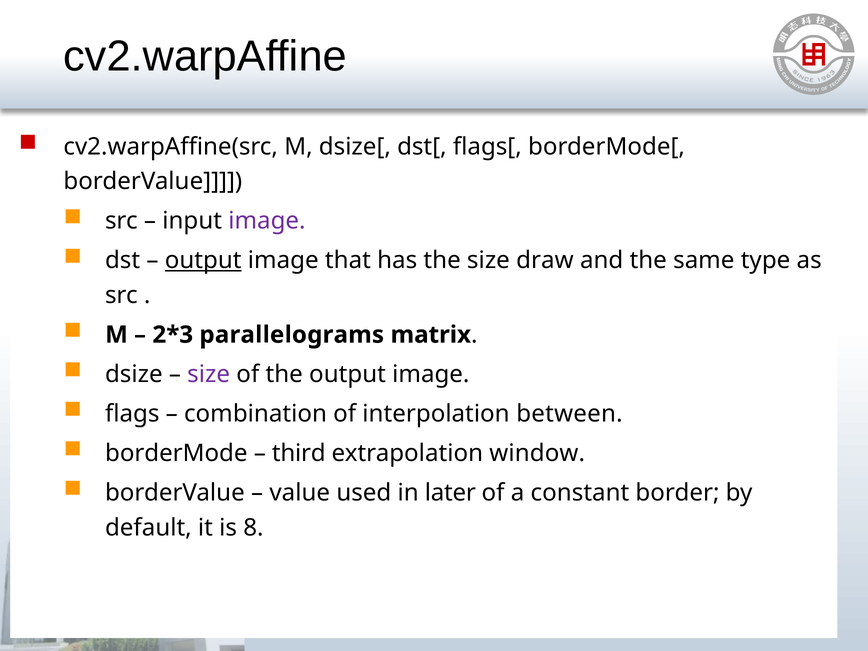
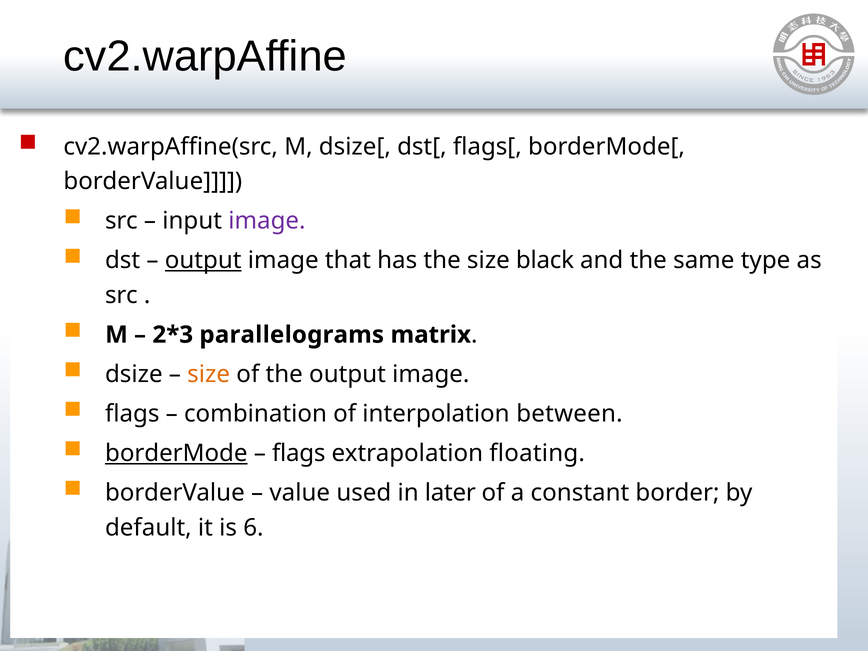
draw: draw -> black
size at (209, 374) colour: purple -> orange
borderMode underline: none -> present
third at (299, 453): third -> flags
window: window -> floating
8: 8 -> 6
